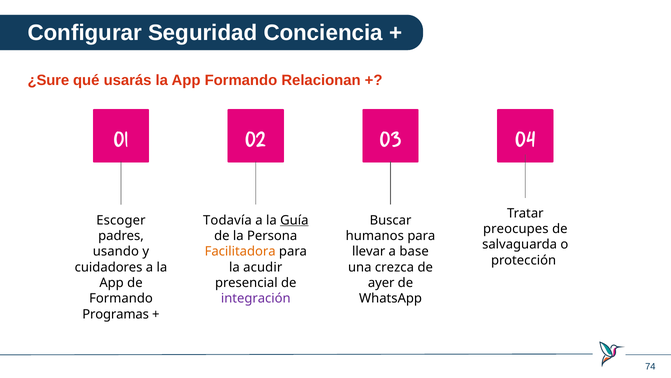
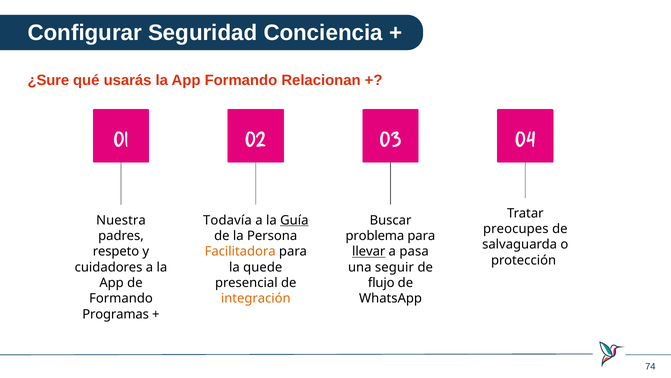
Escoger: Escoger -> Nuestra
humanos: humanos -> problema
usando: usando -> respeto
llevar underline: none -> present
base: base -> pasa
acudir: acudir -> quede
crezca: crezca -> seguir
ayer: ayer -> flujo
integración colour: purple -> orange
